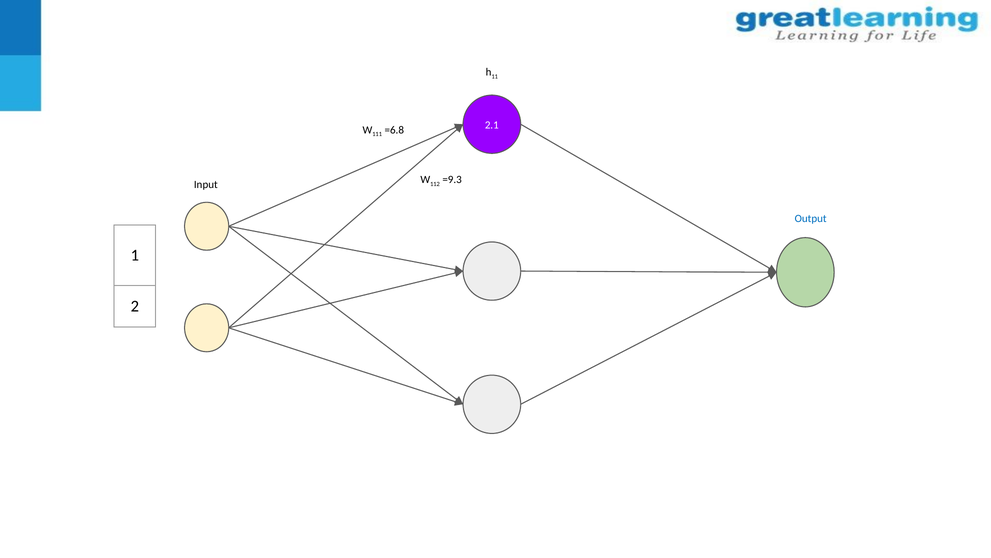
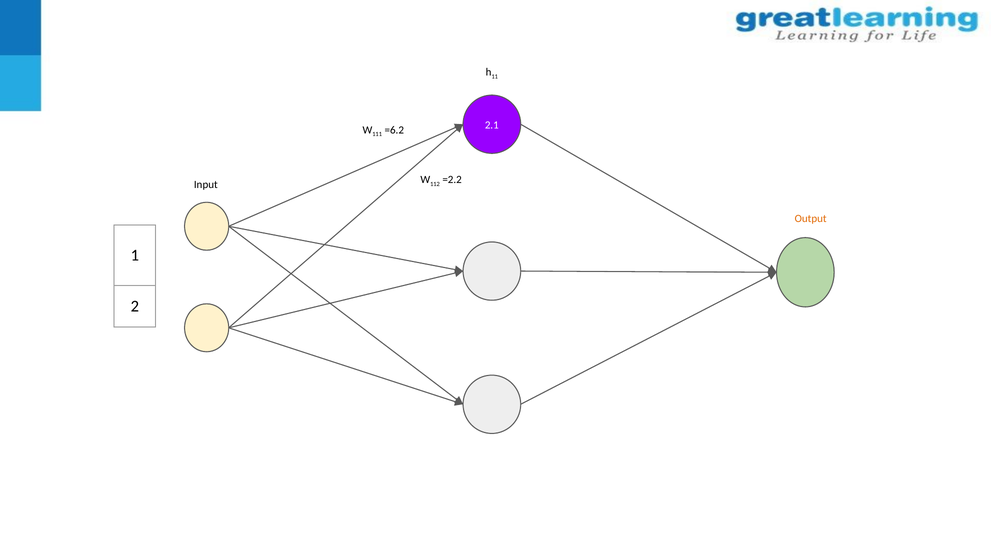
=6.8: =6.8 -> =6.2
=9.3: =9.3 -> =2.2
Output colour: blue -> orange
